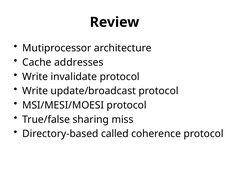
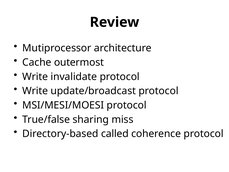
addresses: addresses -> outermost
